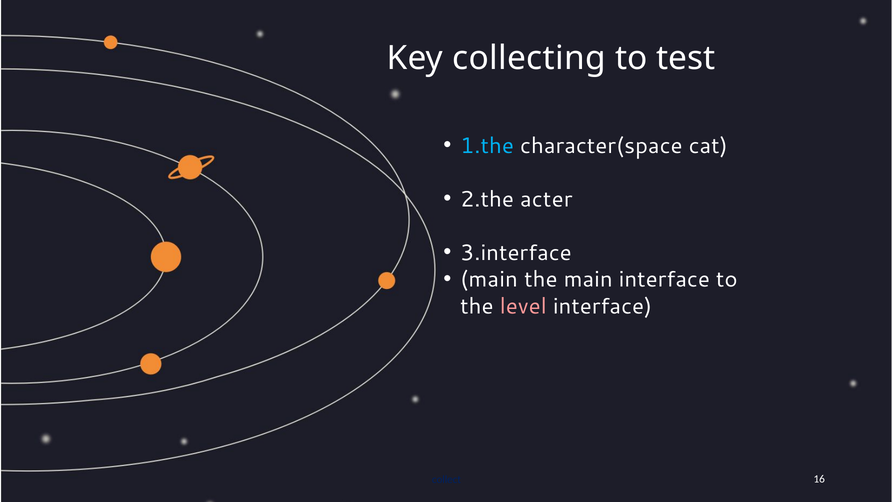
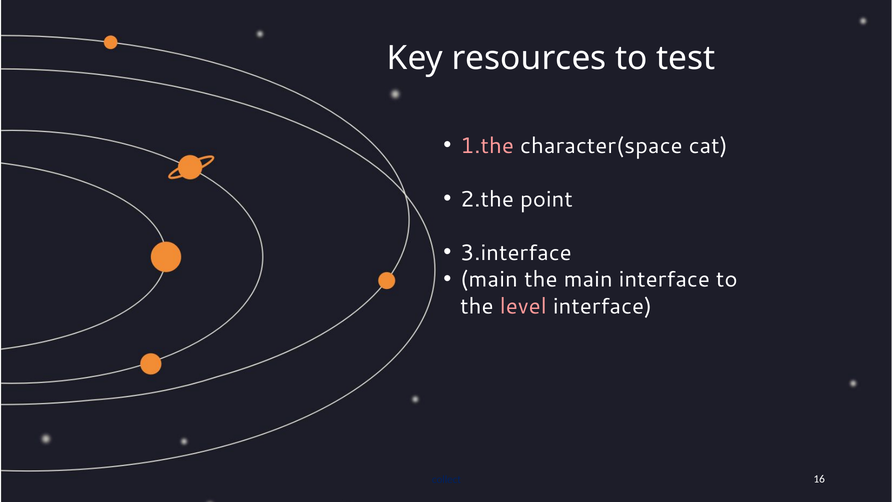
collecting: collecting -> resources
1.the colour: light blue -> pink
acter: acter -> point
